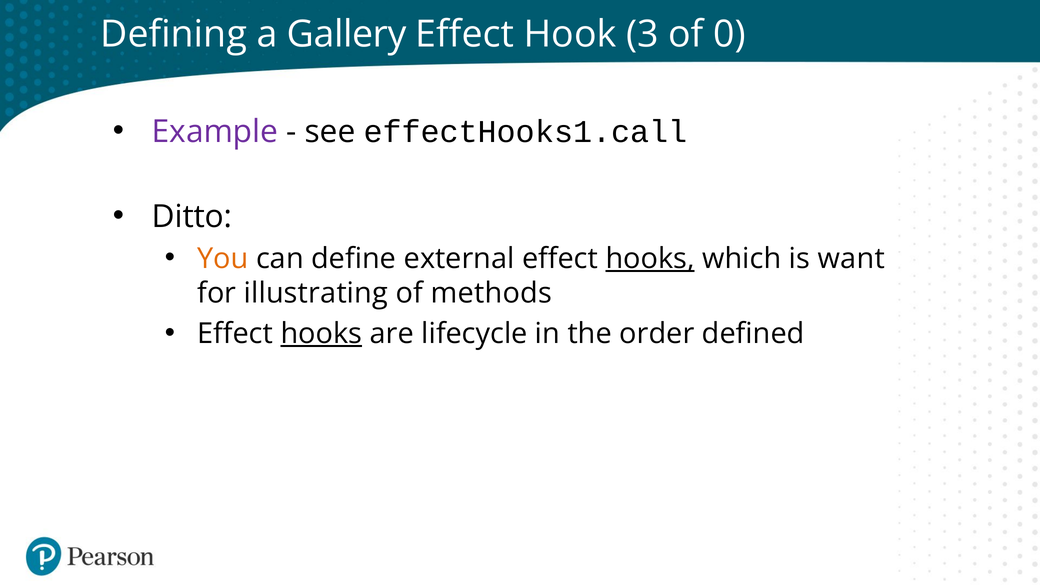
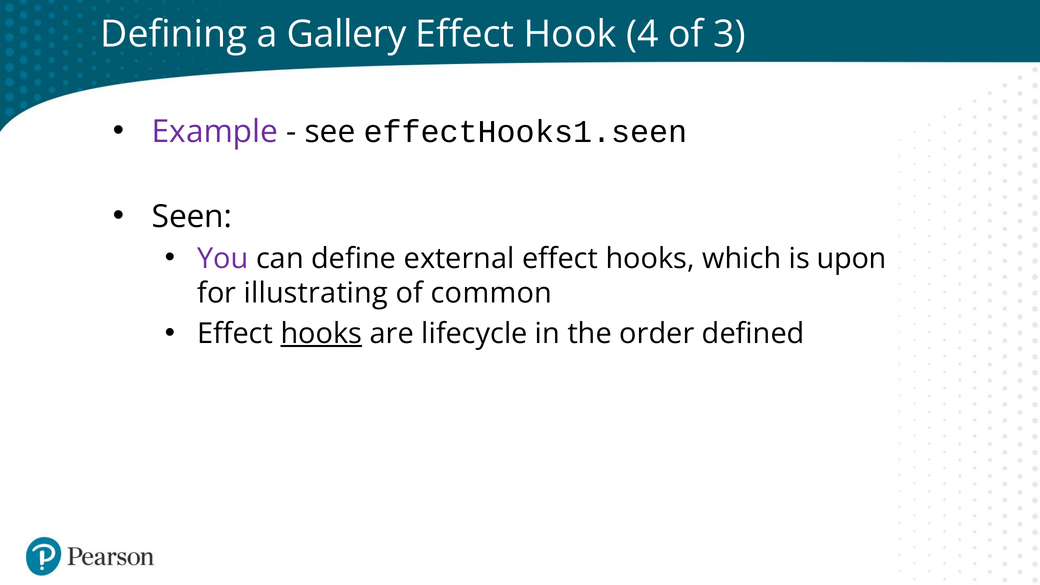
3: 3 -> 4
0: 0 -> 3
effectHooks1.call: effectHooks1.call -> effectHooks1.seen
Ditto: Ditto -> Seen
You colour: orange -> purple
hooks at (650, 259) underline: present -> none
want: want -> upon
methods: methods -> common
